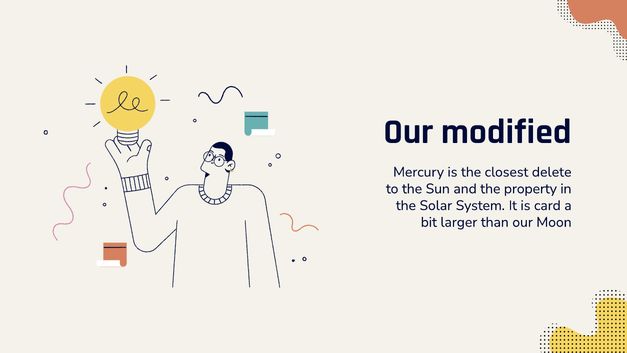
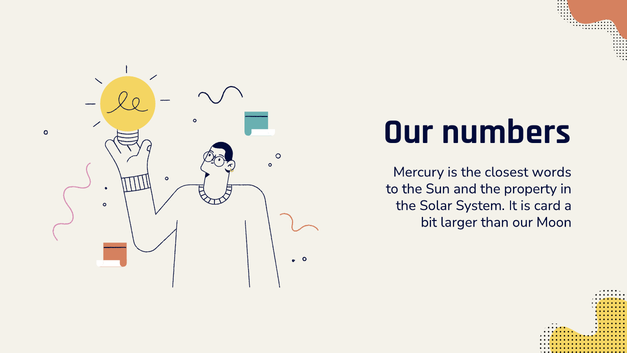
modified: modified -> numbers
delete: delete -> words
